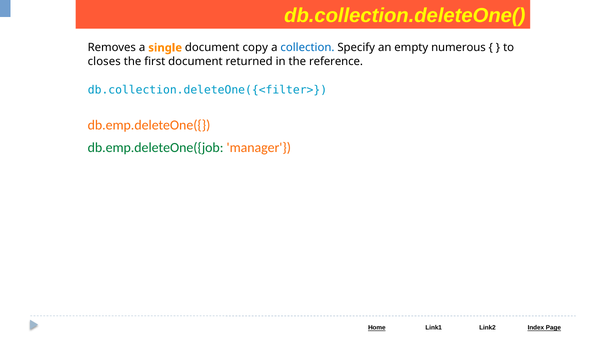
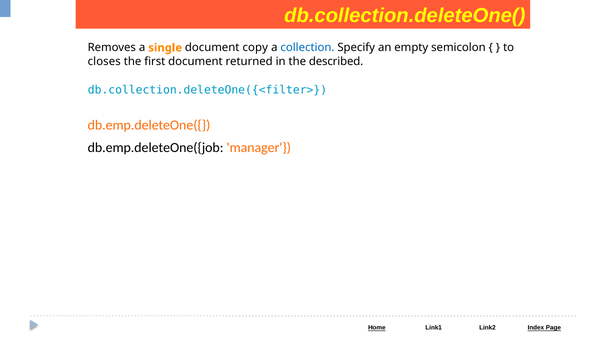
numerous: numerous -> semicolon
reference: reference -> described
db.emp.deleteOne({job colour: green -> black
